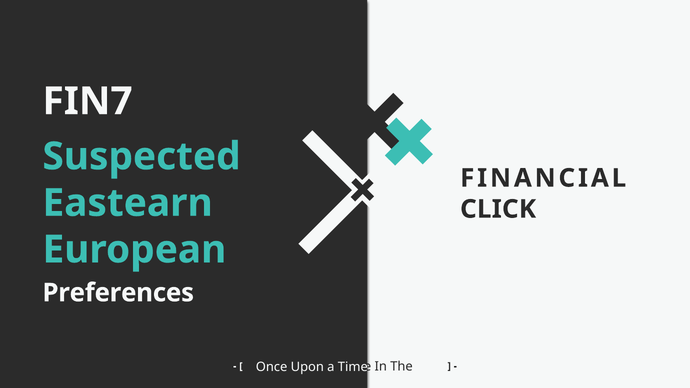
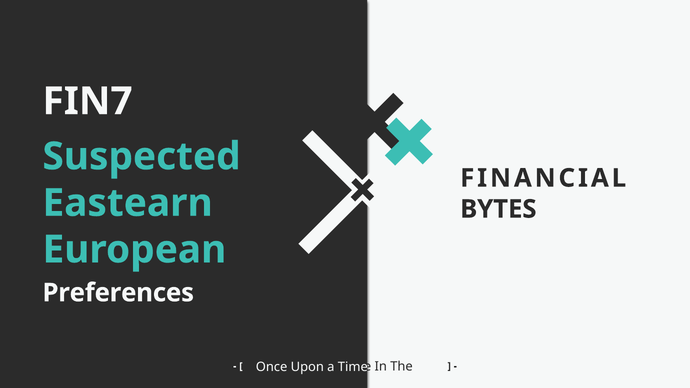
CLICK: CLICK -> BYTES
